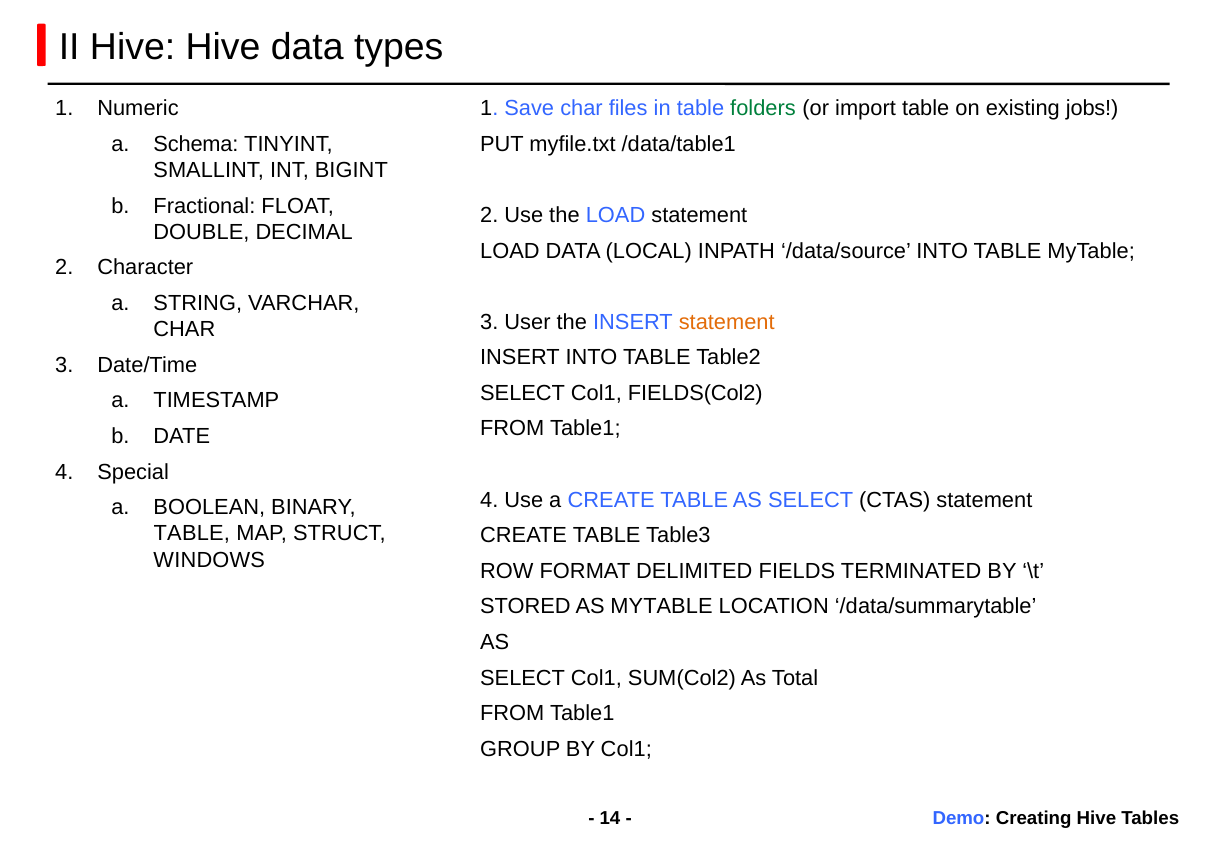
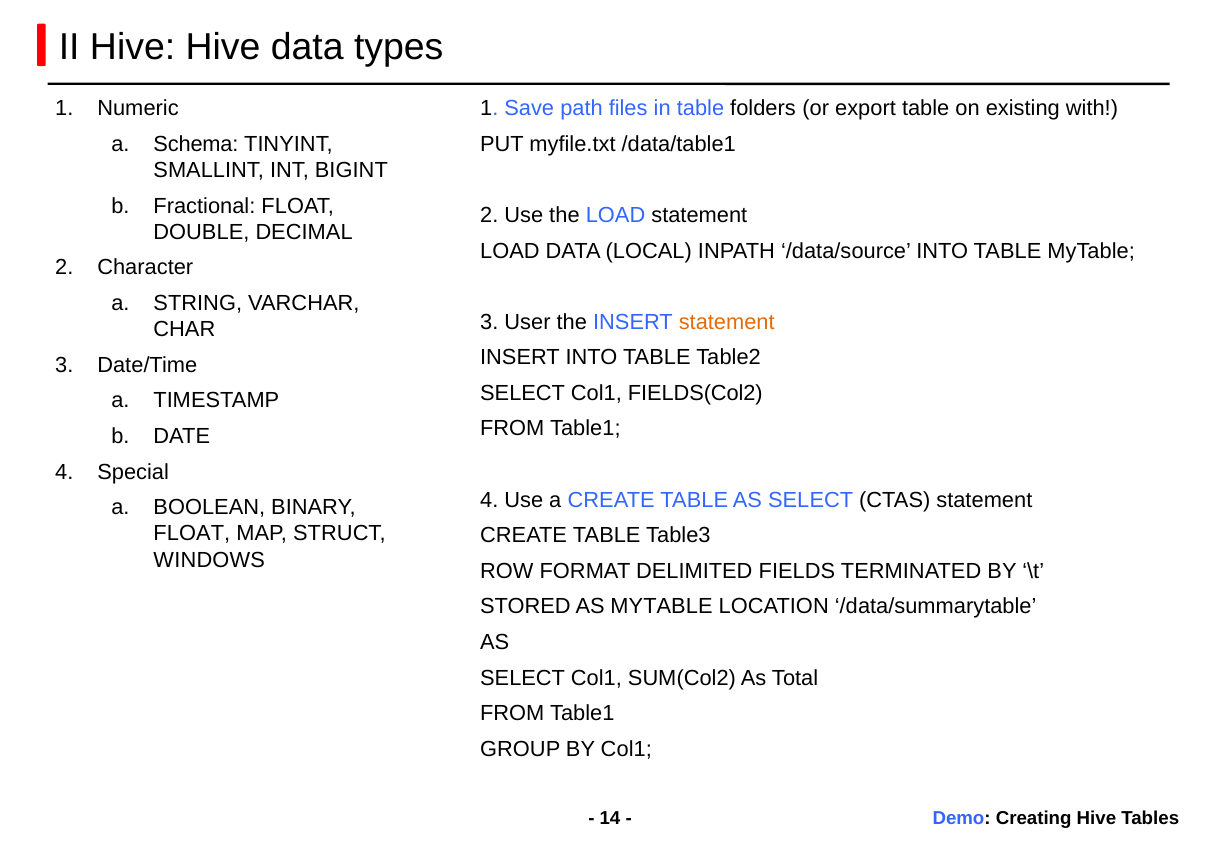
Save char: char -> path
folders colour: green -> black
import: import -> export
jobs: jobs -> with
TABLE at (192, 534): TABLE -> FLOAT
